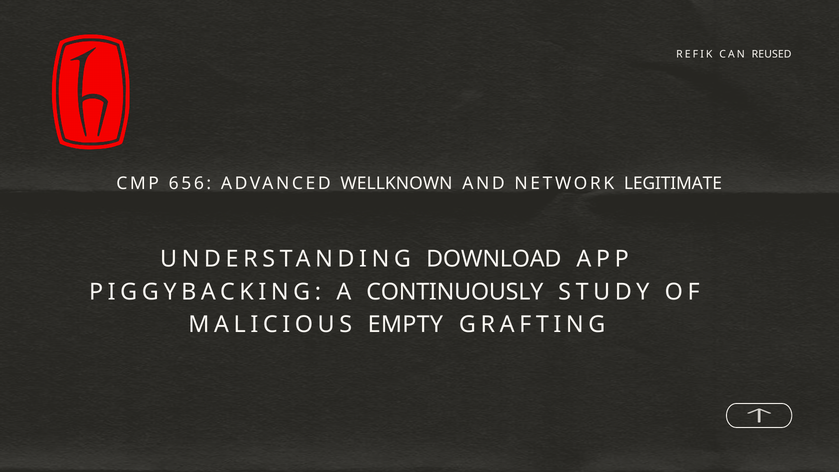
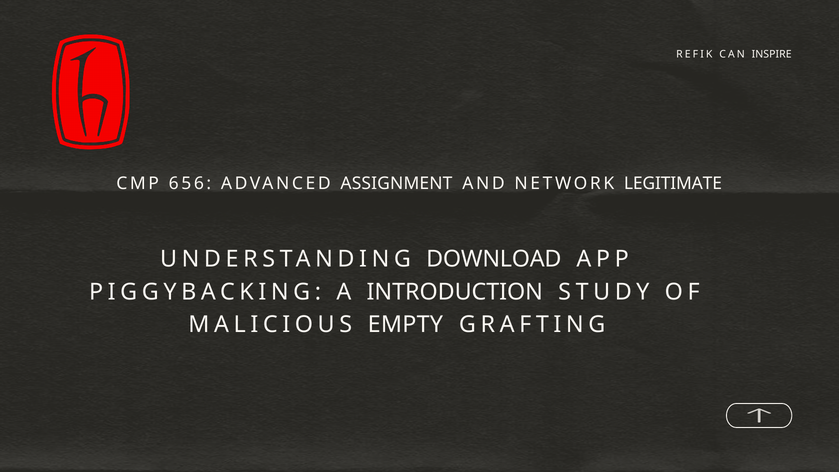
REUSED: REUSED -> INSPIRE
WELLKNOWN: WELLKNOWN -> ASSIGNMENT
CONTINUOUSLY: CONTINUOUSLY -> INTRODUCTION
